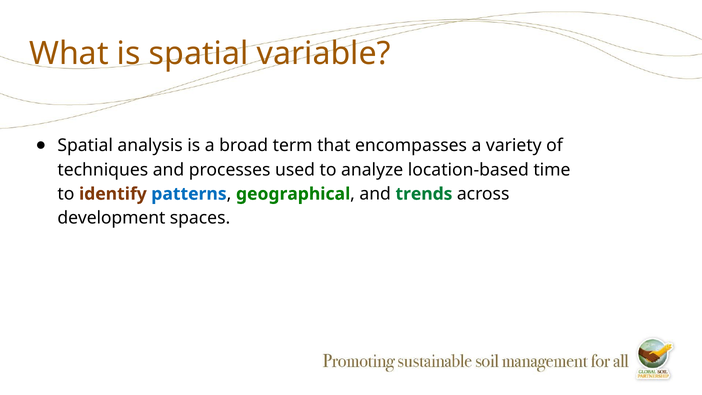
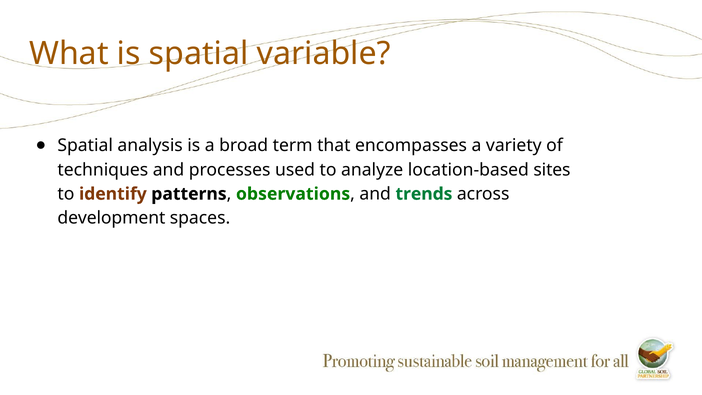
time: time -> sites
patterns colour: blue -> black
geographical: geographical -> observations
